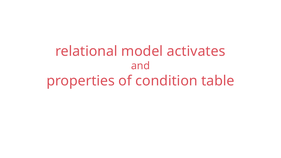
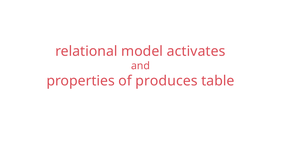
condition: condition -> produces
